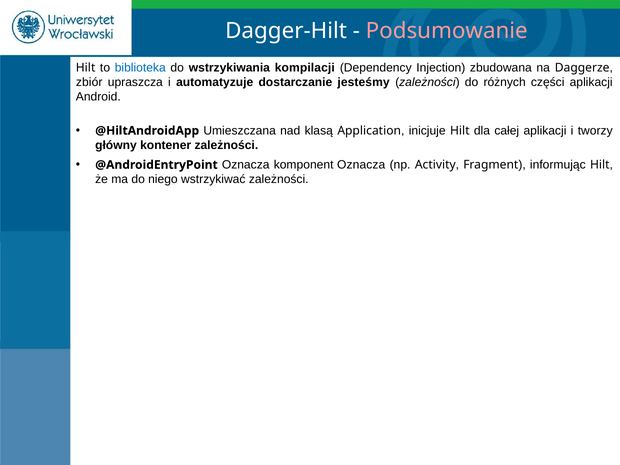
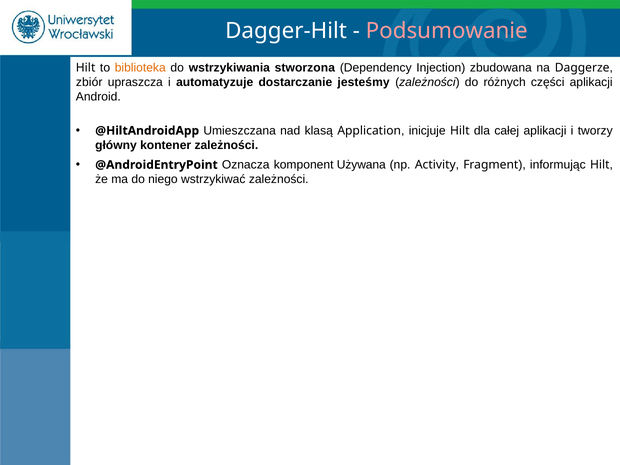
biblioteka colour: blue -> orange
kompilacji: kompilacji -> stworzona
komponent Oznacza: Oznacza -> Używana
